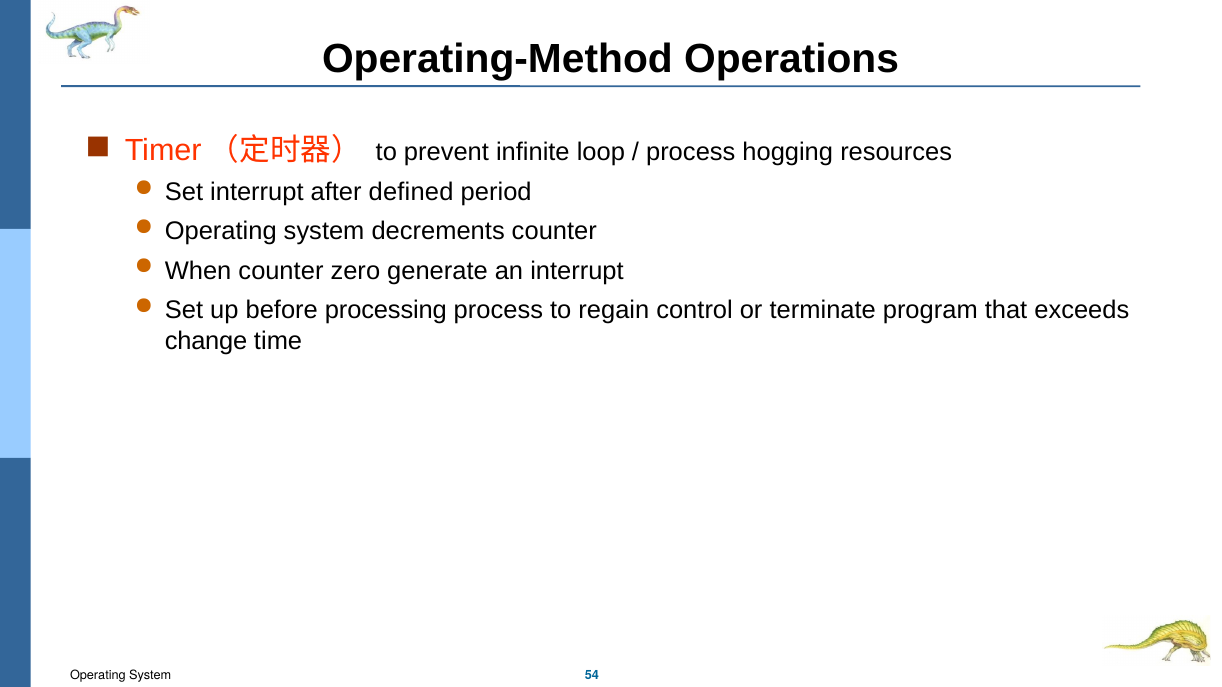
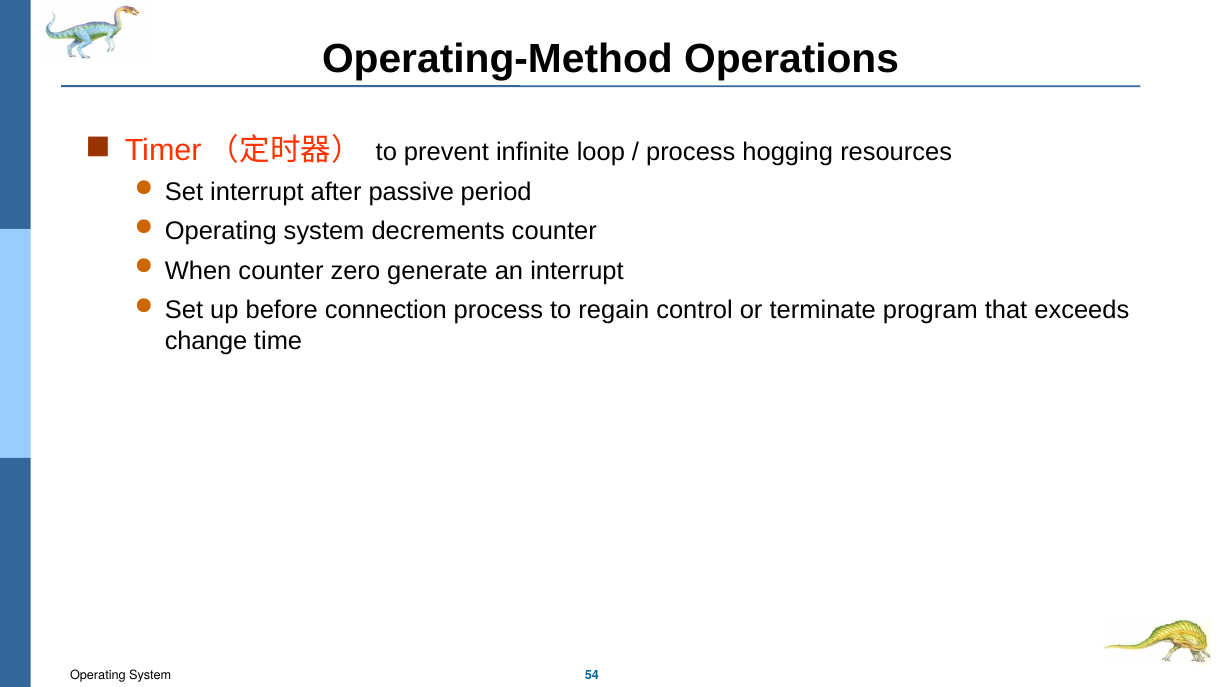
defined: defined -> passive
processing: processing -> connection
